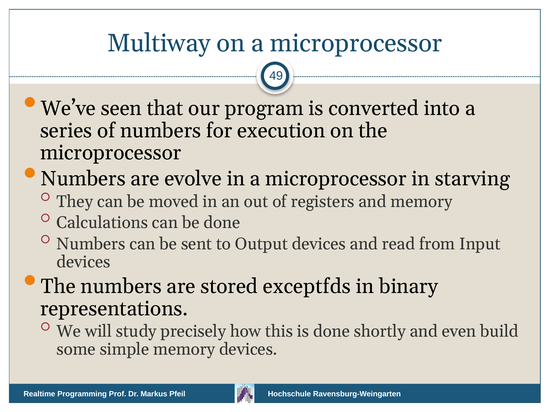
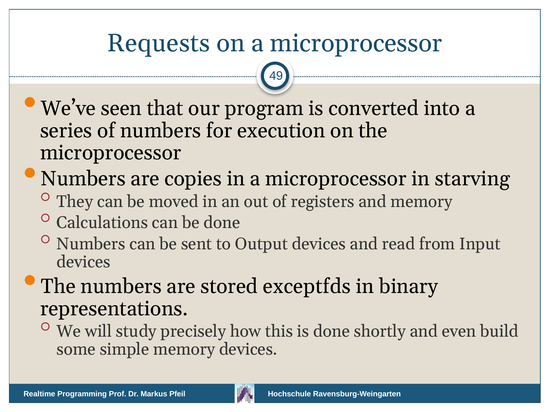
Multiway: Multiway -> Requests
evolve: evolve -> copies
